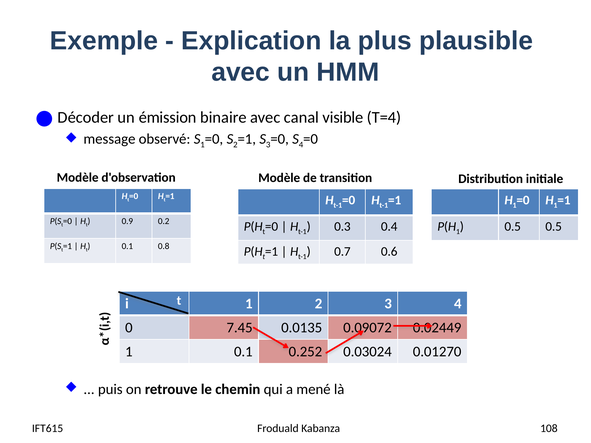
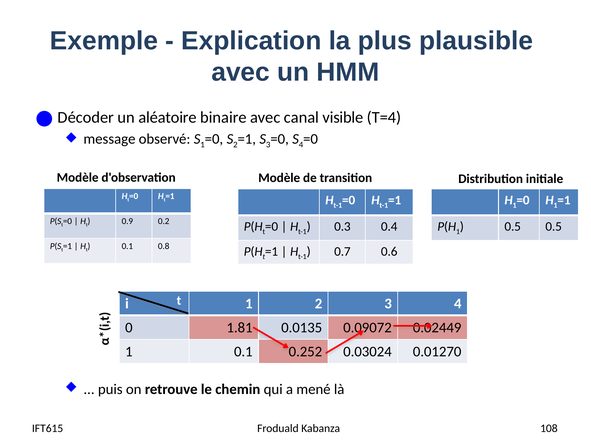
émission: émission -> aléatoire
7.45: 7.45 -> 1.81
